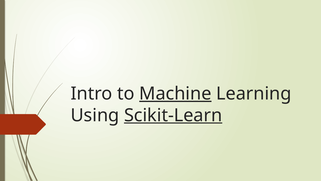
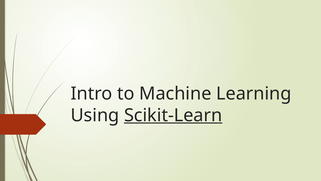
Machine underline: present -> none
